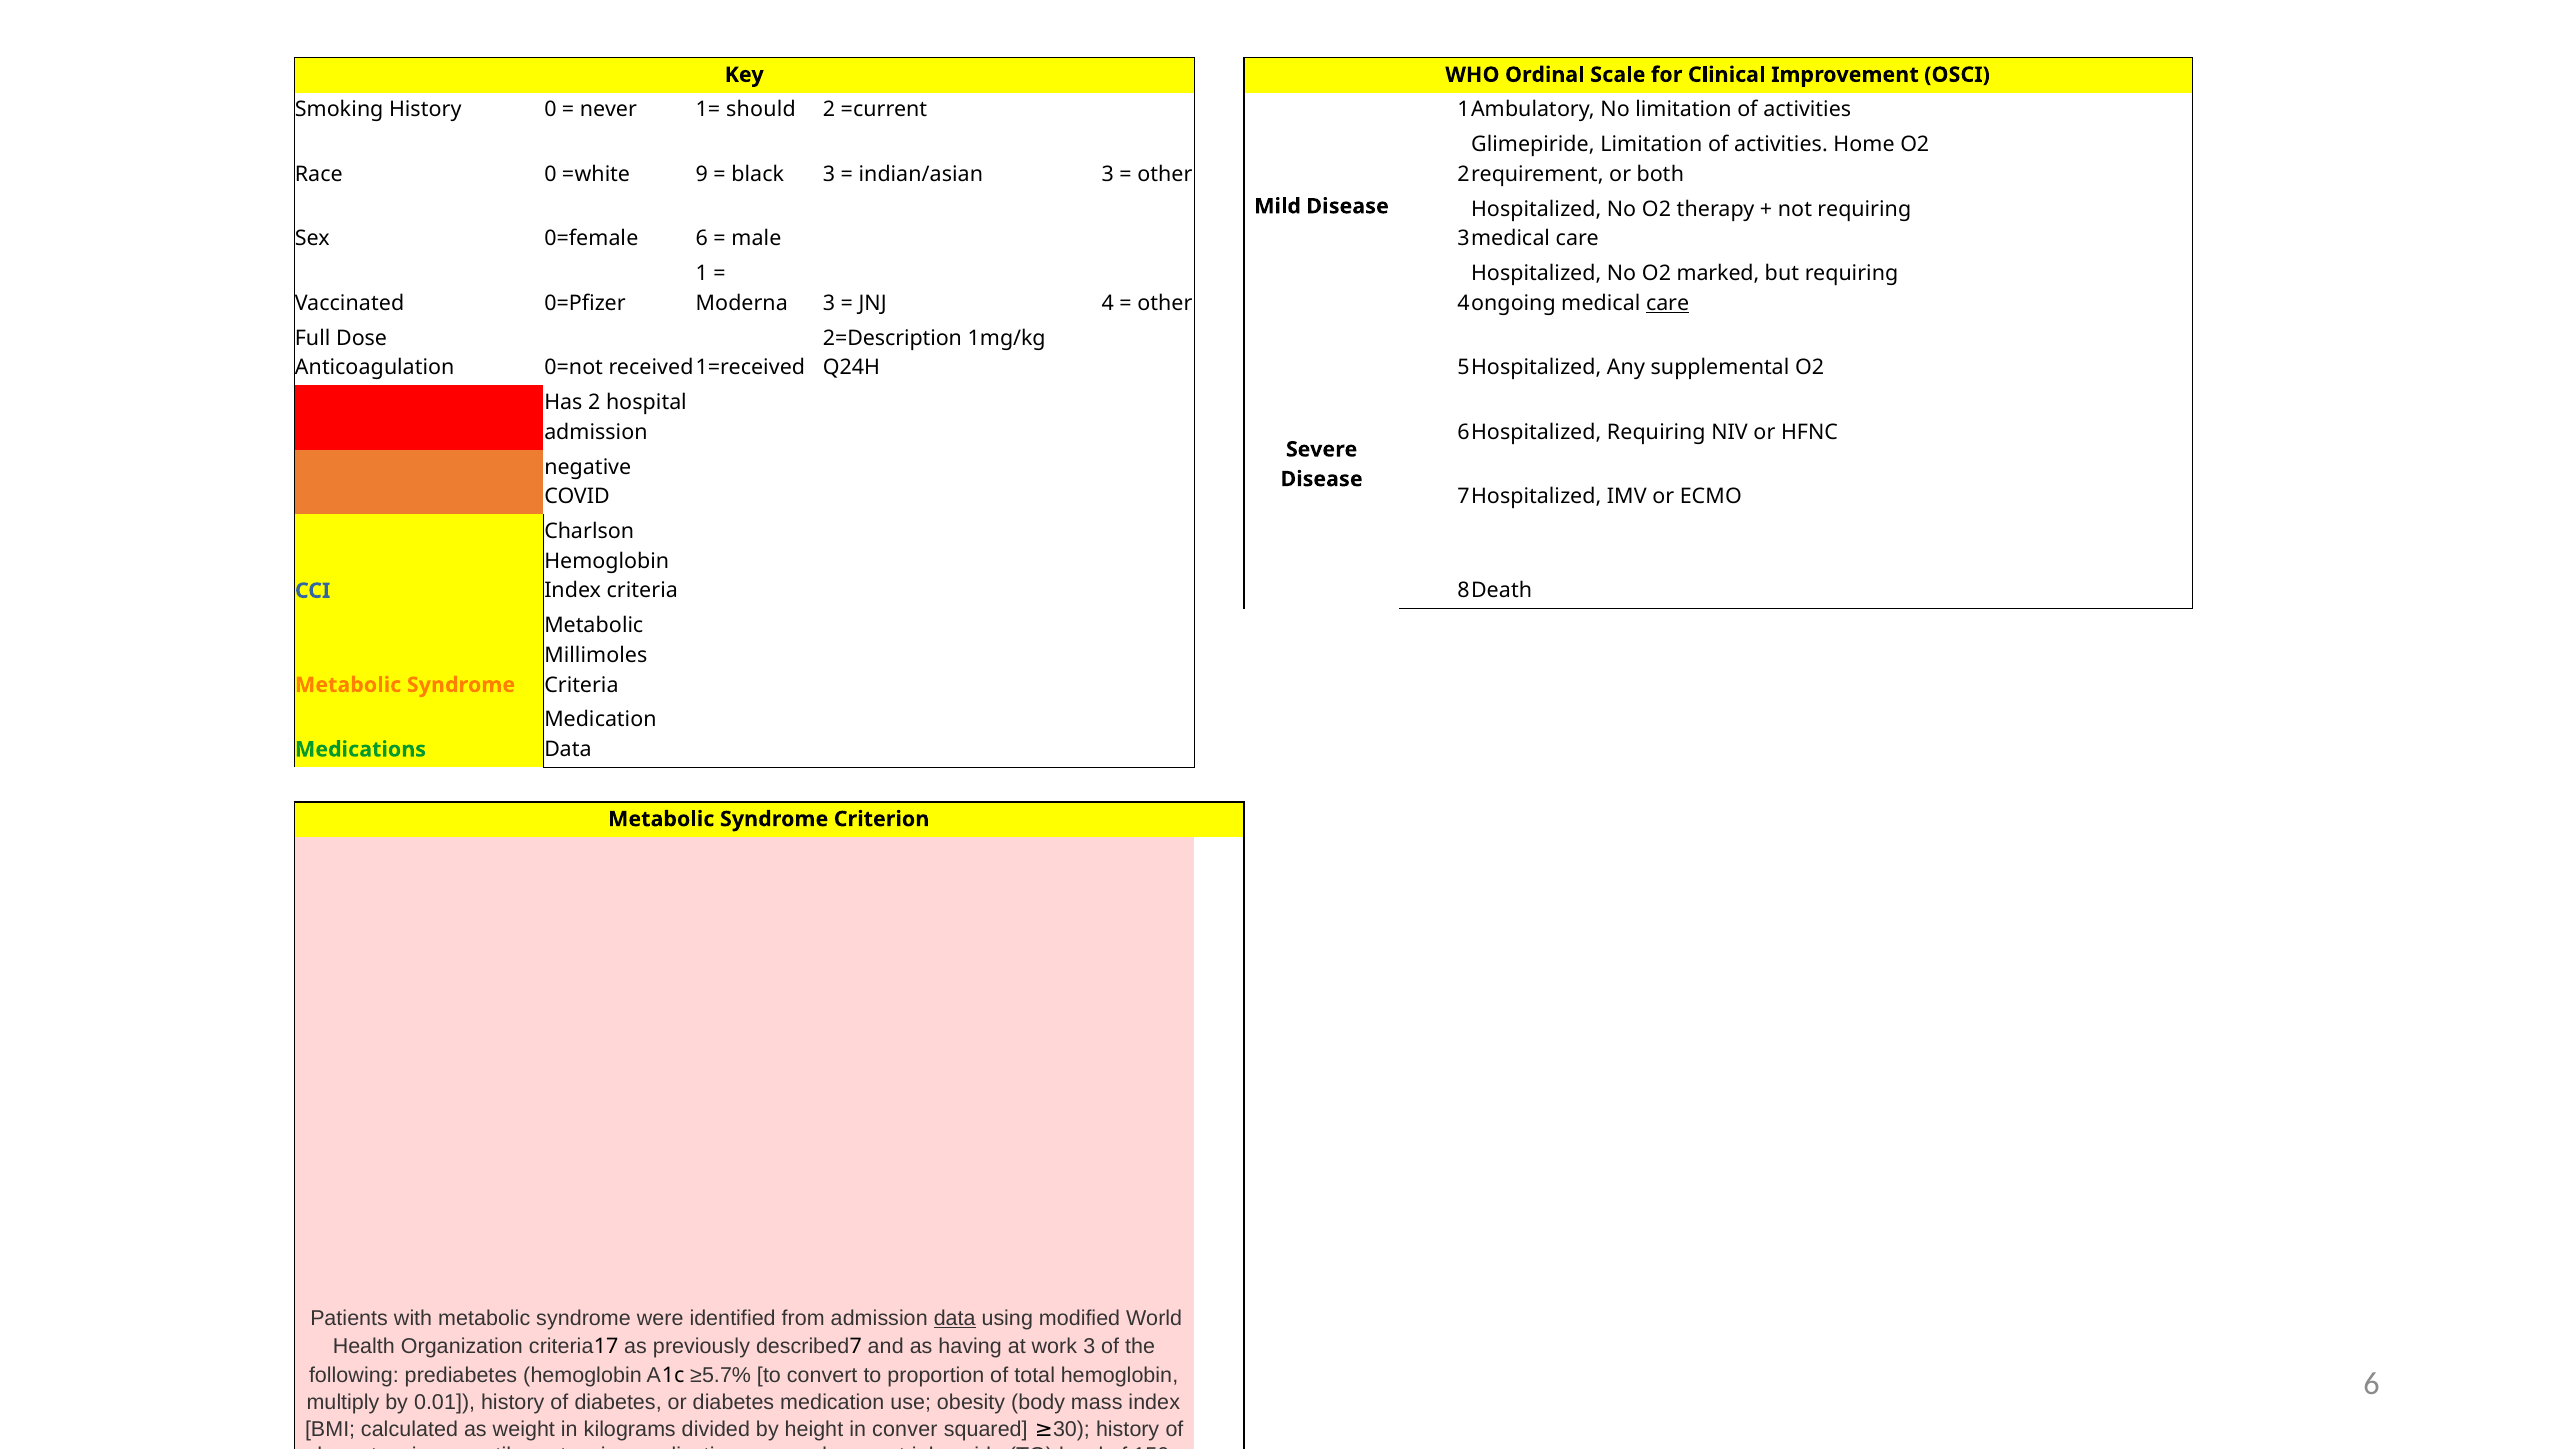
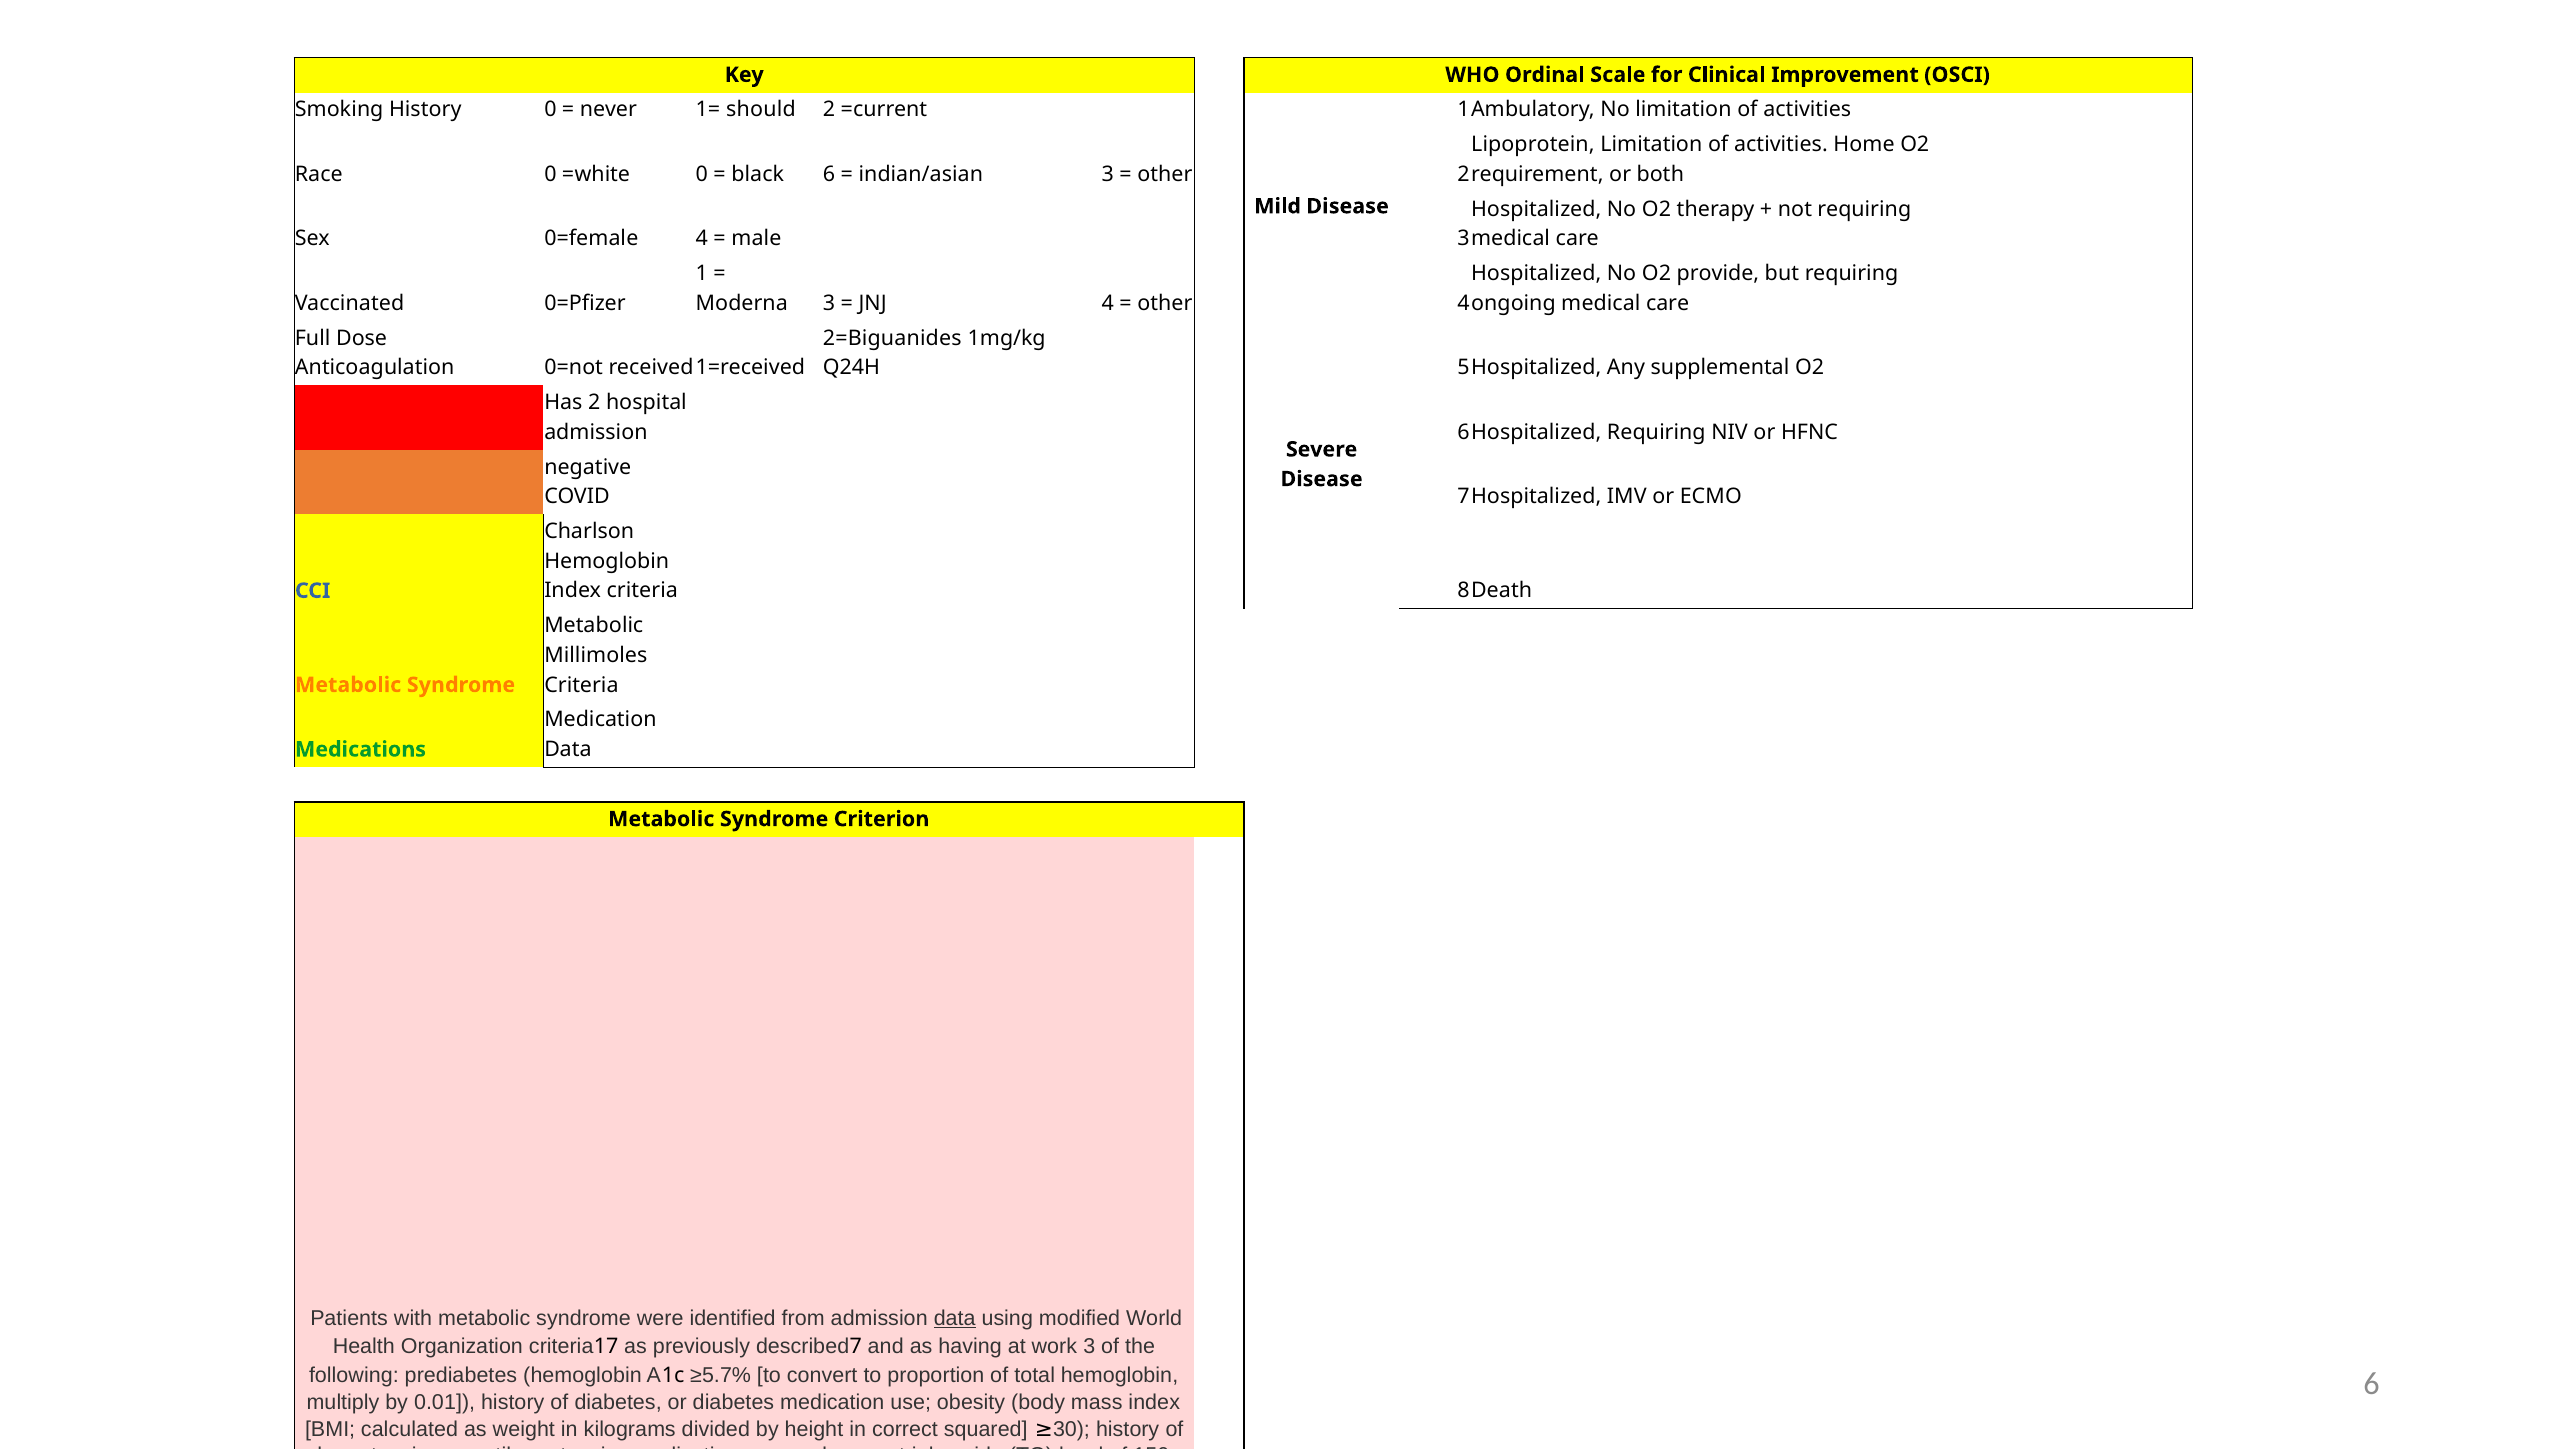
Glimepiride at (1533, 144): Glimepiride -> Lipoprotein
=white 9: 9 -> 0
black 3: 3 -> 6
0=female 6: 6 -> 4
marked: marked -> provide
care at (1668, 303) underline: present -> none
2=Description: 2=Description -> 2=Biguanides
conver: conver -> correct
